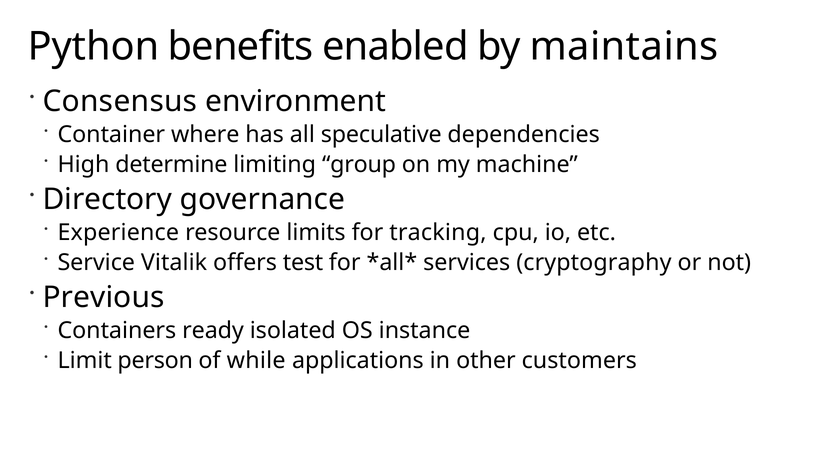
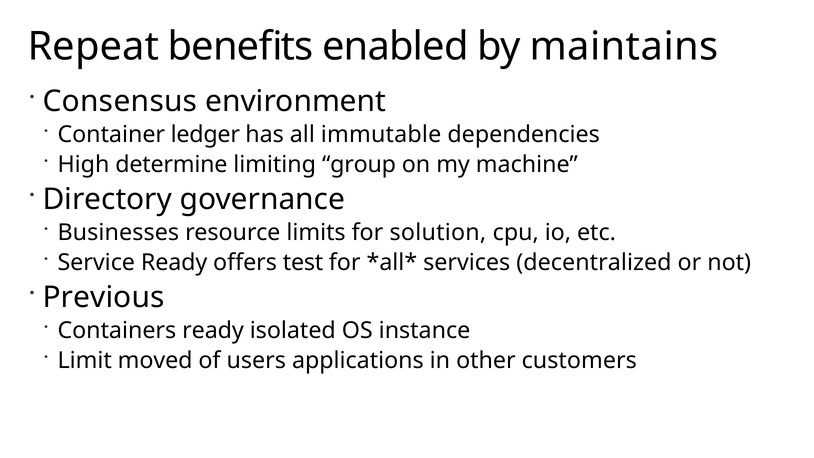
Python: Python -> Repeat
where: where -> ledger
speculative: speculative -> immutable
Experience: Experience -> Businesses
tracking: tracking -> solution
Service Vitalik: Vitalik -> Ready
cryptography: cryptography -> decentralized
person: person -> moved
while: while -> users
